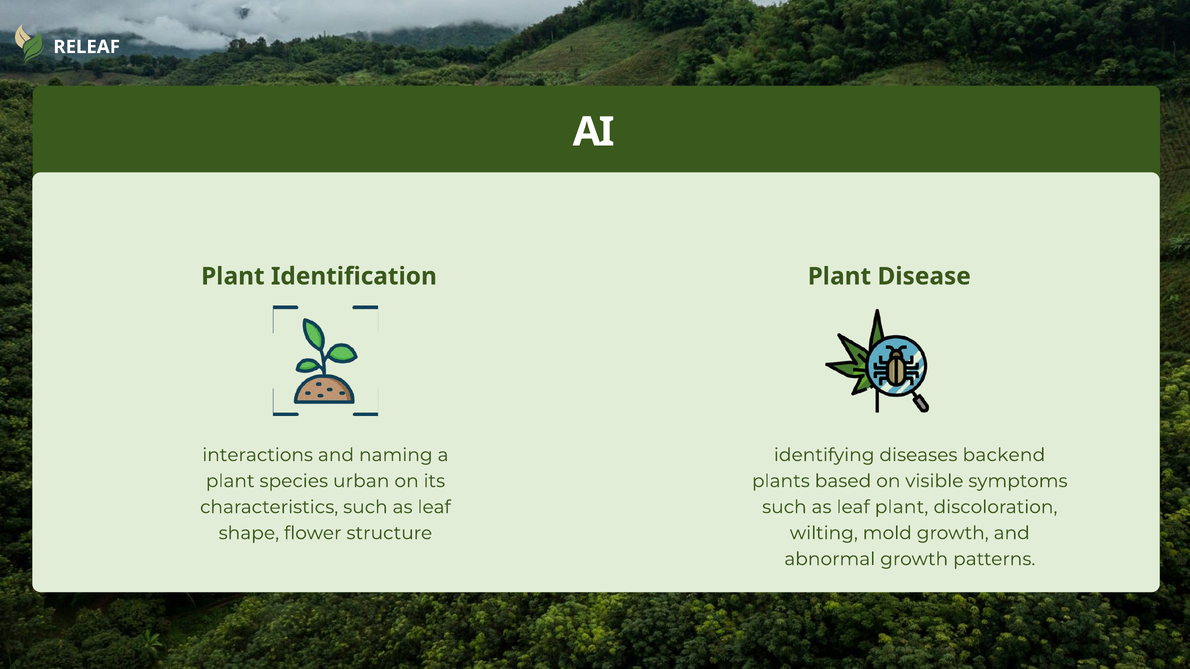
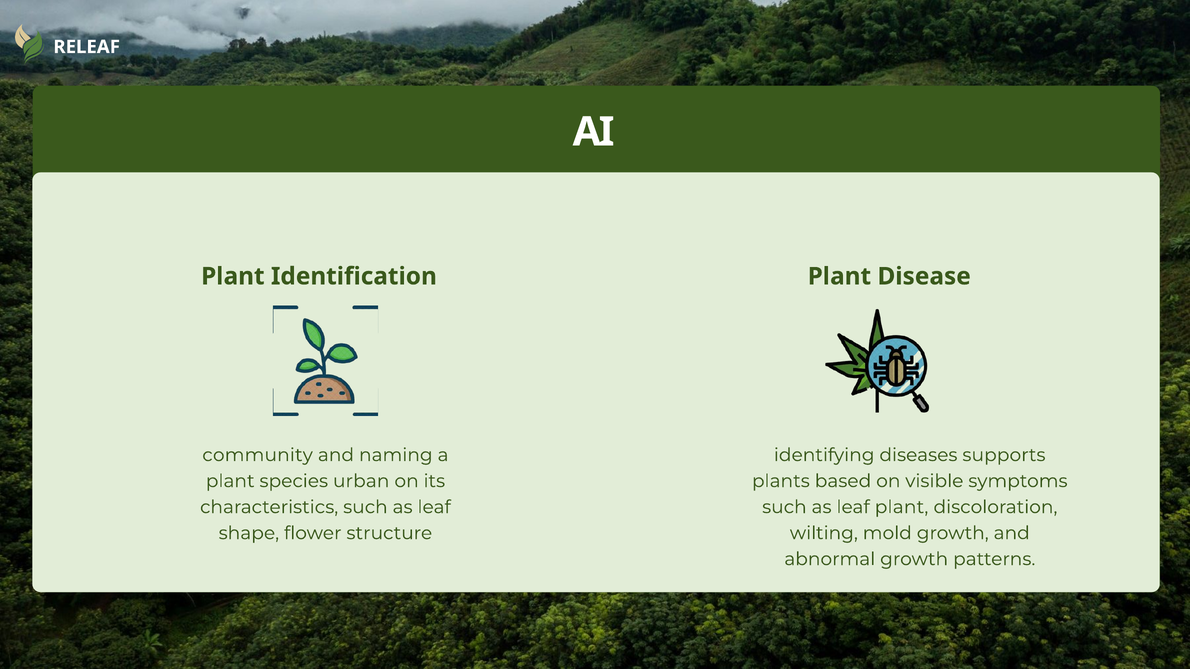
interactions: interactions -> community
backend: backend -> supports
